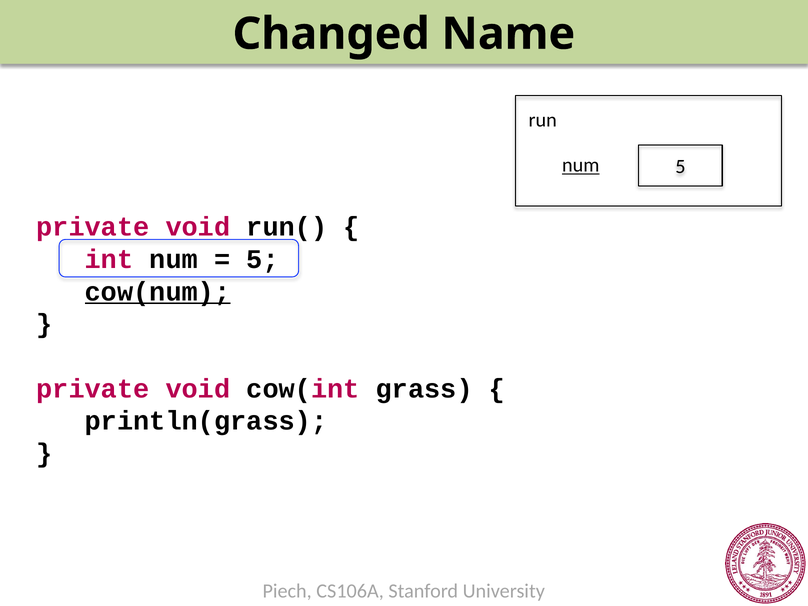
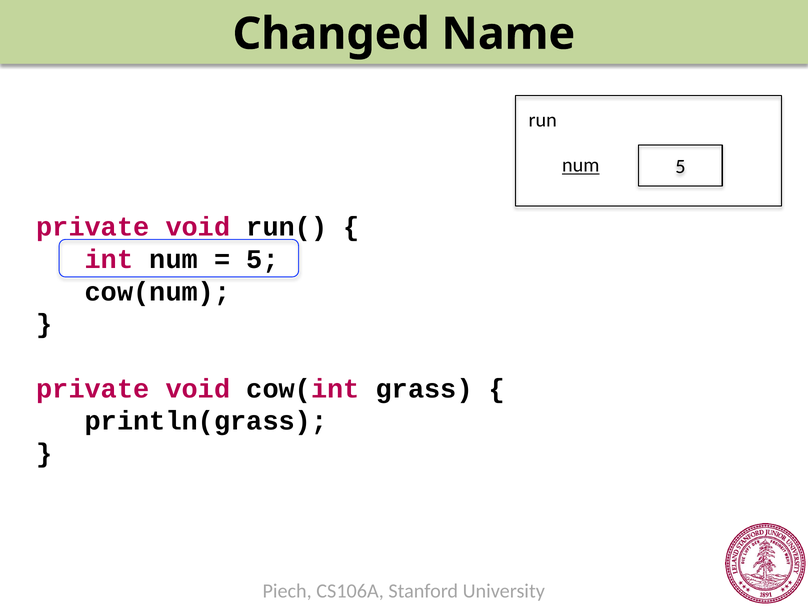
cow(num underline: present -> none
